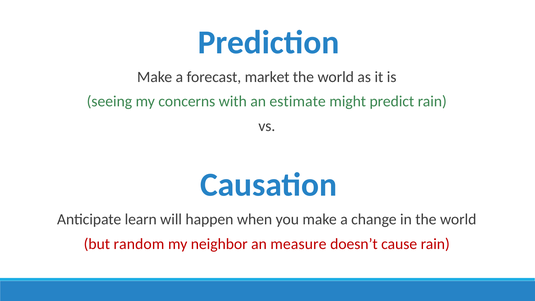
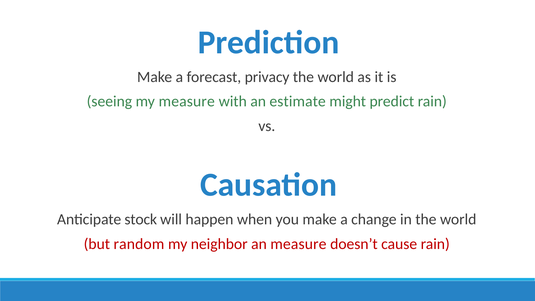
market: market -> privacy
my concerns: concerns -> measure
learn: learn -> stock
